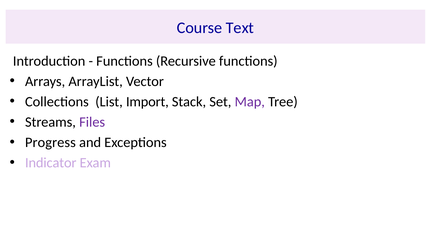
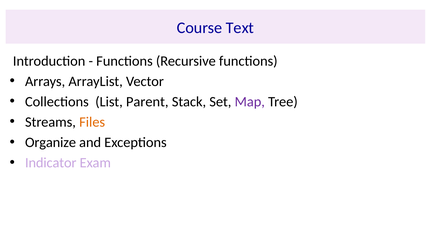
Import: Import -> Parent
Files colour: purple -> orange
Progress: Progress -> Organize
